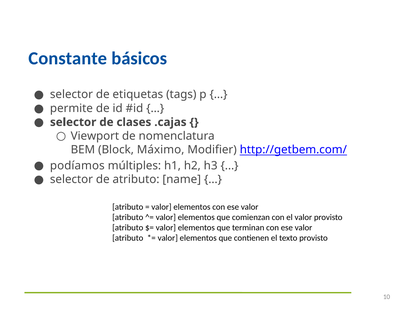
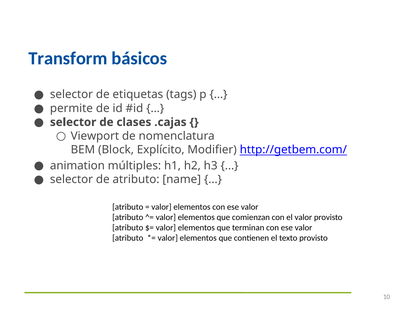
Constante: Constante -> Transform
Máximo: Máximo -> Explícito
podíamos: podíamos -> animation
